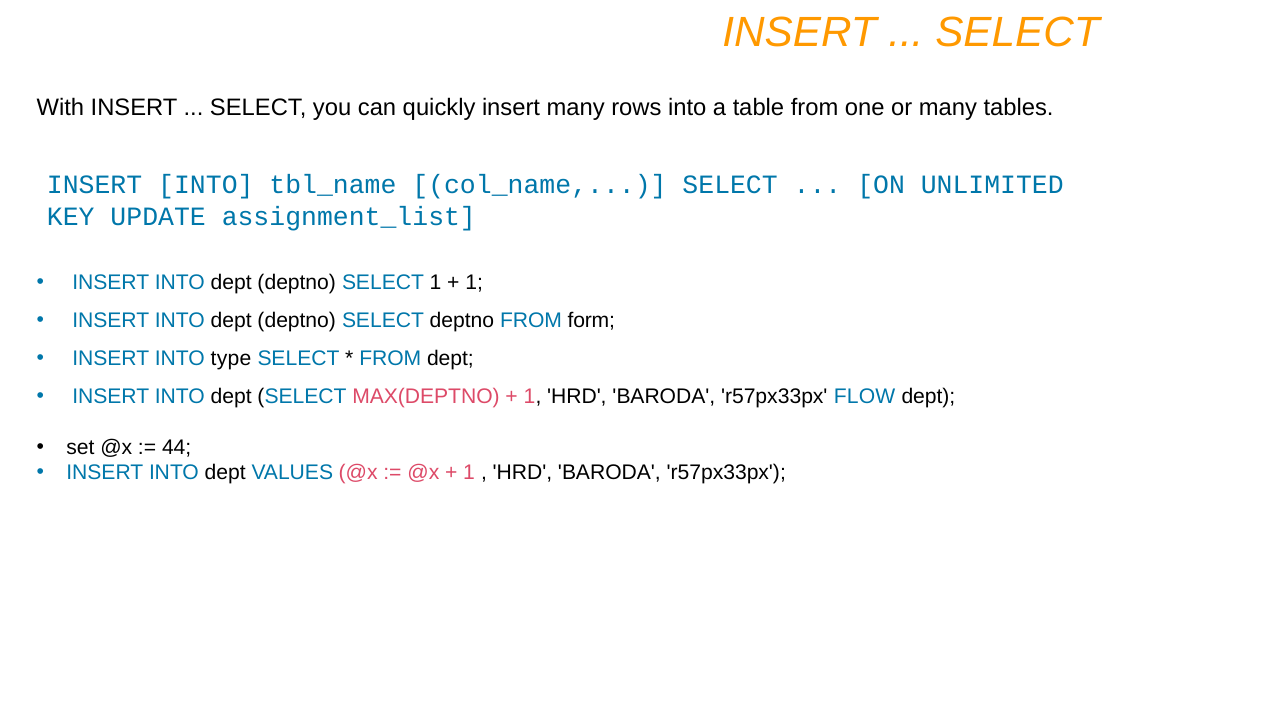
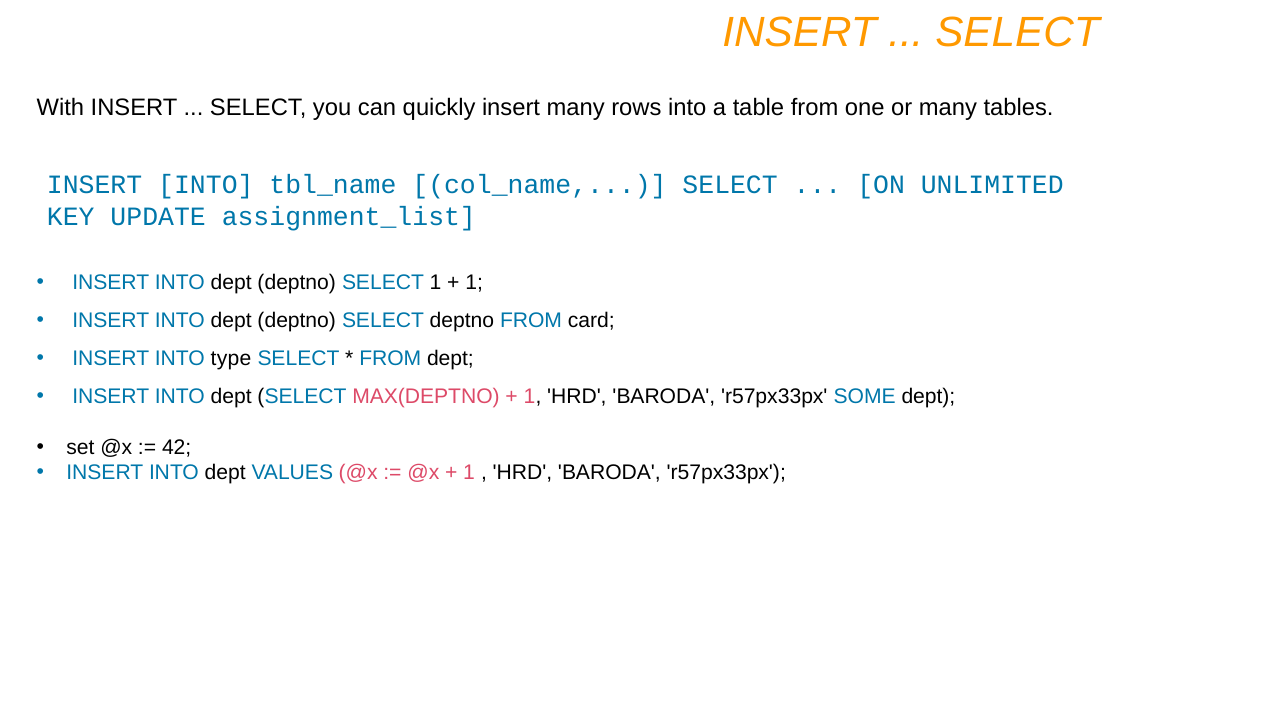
form: form -> card
FLOW: FLOW -> SOME
44: 44 -> 42
